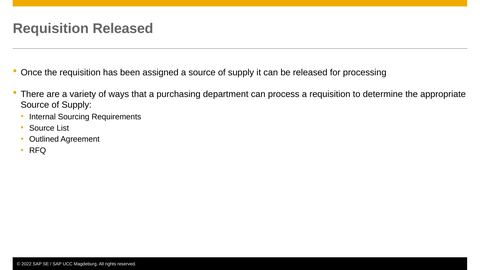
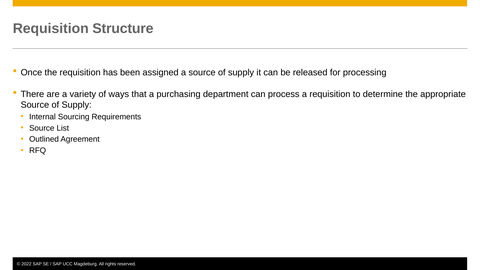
Requisition Released: Released -> Structure
